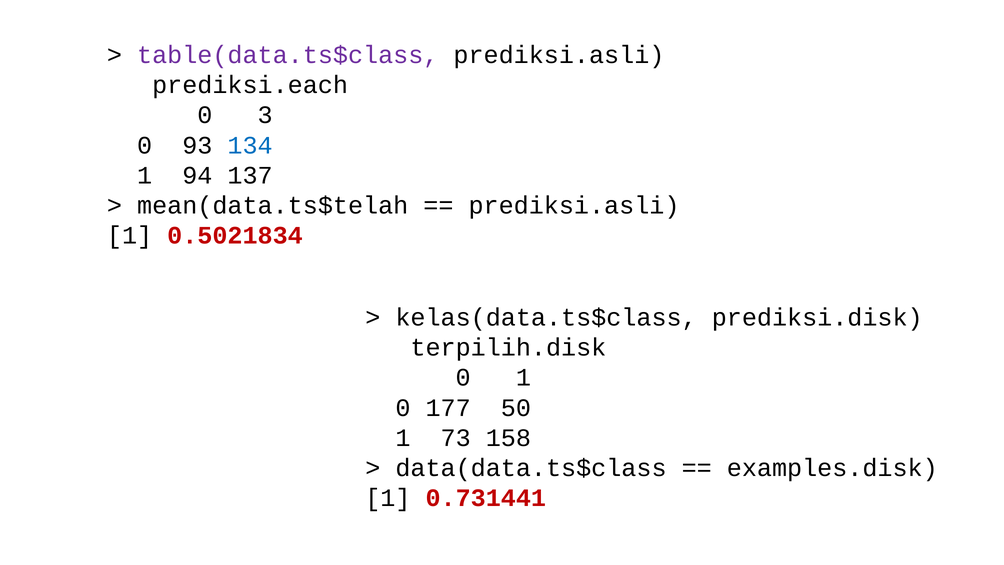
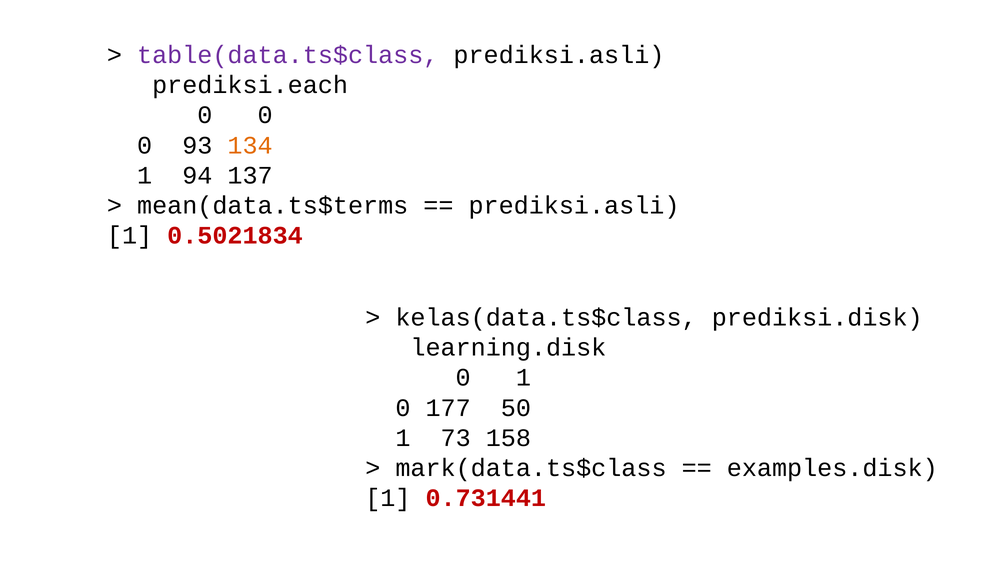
3 at (265, 115): 3 -> 0
134 colour: blue -> orange
mean(data.ts$telah: mean(data.ts$telah -> mean(data.ts$terms
terpilih.disk: terpilih.disk -> learning.disk
data(data.ts$class: data(data.ts$class -> mark(data.ts$class
